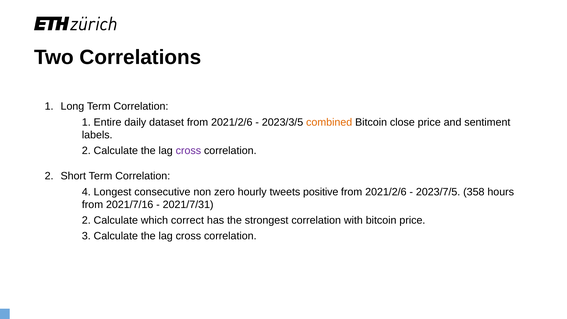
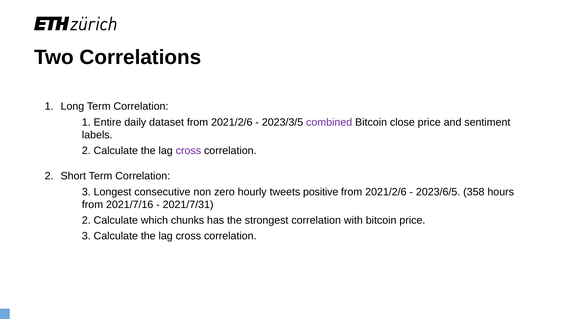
combined colour: orange -> purple
1 4: 4 -> 3
2023/7/5: 2023/7/5 -> 2023/6/5
correct: correct -> chunks
